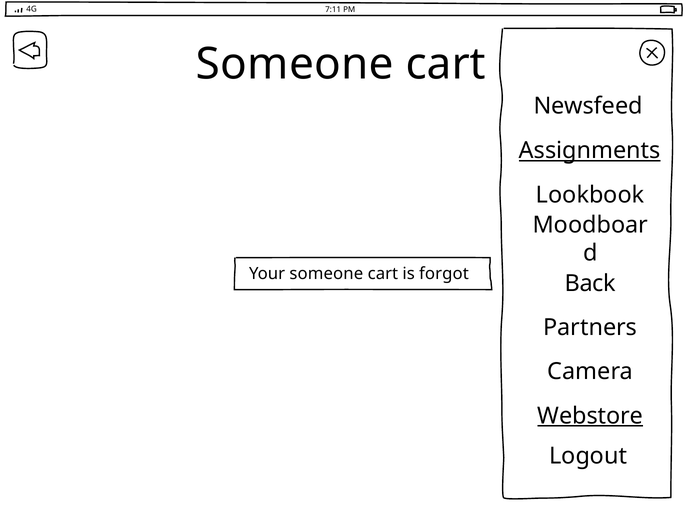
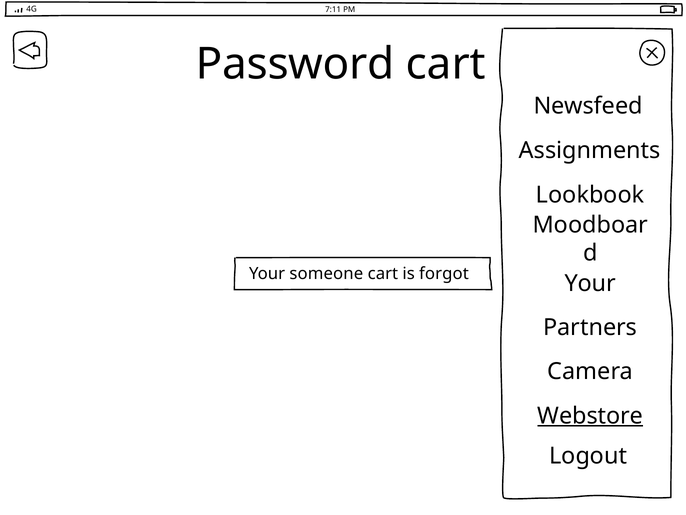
Someone at (295, 64): Someone -> Password
Assignments underline: present -> none
Back at (590, 283): Back -> Your
